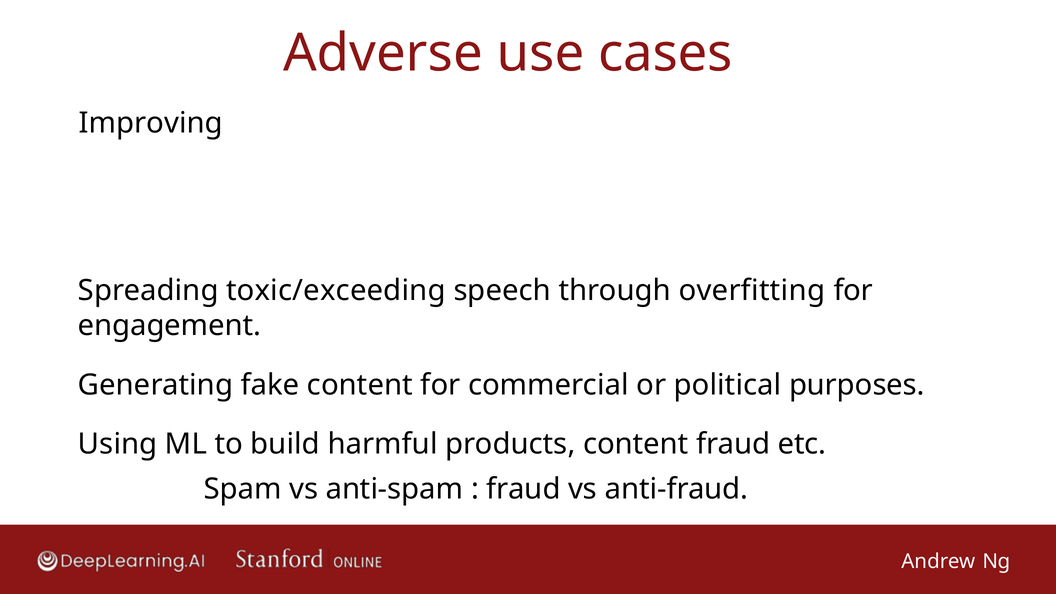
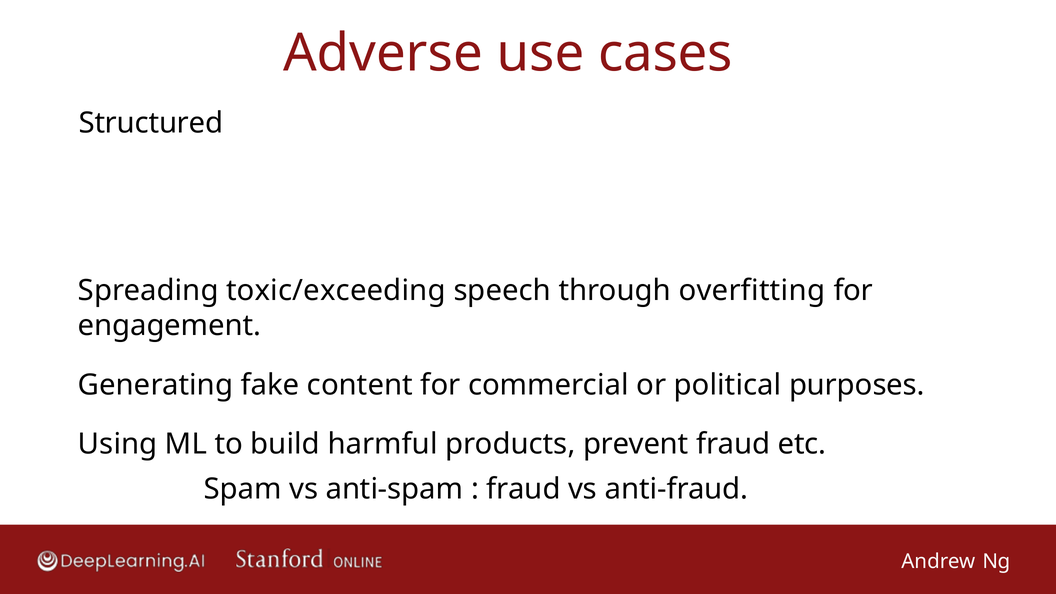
Improving: Improving -> Structured
products content: content -> prevent
